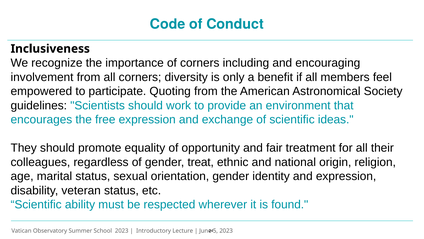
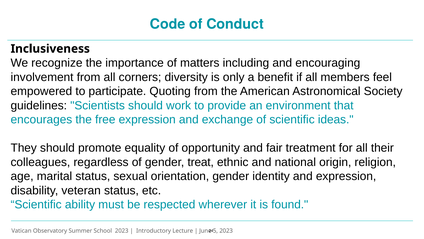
of corners: corners -> matters
